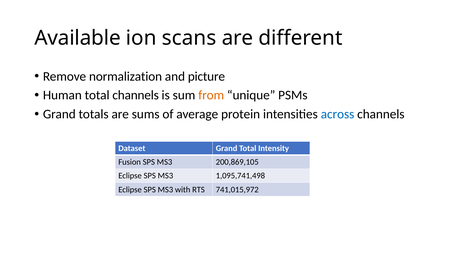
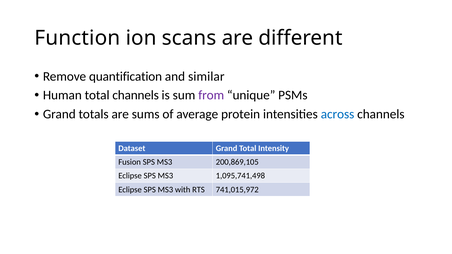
Available: Available -> Function
normalization: normalization -> quantification
picture: picture -> similar
from colour: orange -> purple
